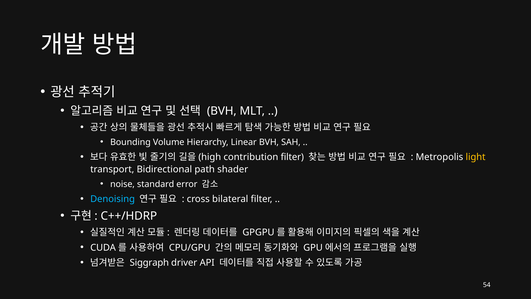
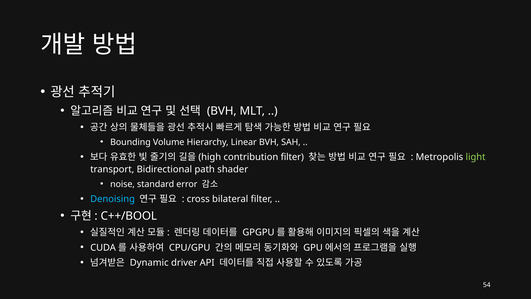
light colour: yellow -> light green
C++/HDRP: C++/HDRP -> C++/BOOL
Siggraph: Siggraph -> Dynamic
